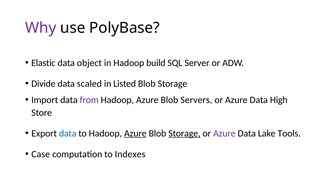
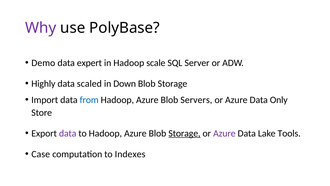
Elastic: Elastic -> Demo
object: object -> expert
build: build -> scale
Divide: Divide -> Highly
Listed: Listed -> Down
from colour: purple -> blue
High: High -> Only
data at (68, 133) colour: blue -> purple
Azure at (135, 133) underline: present -> none
